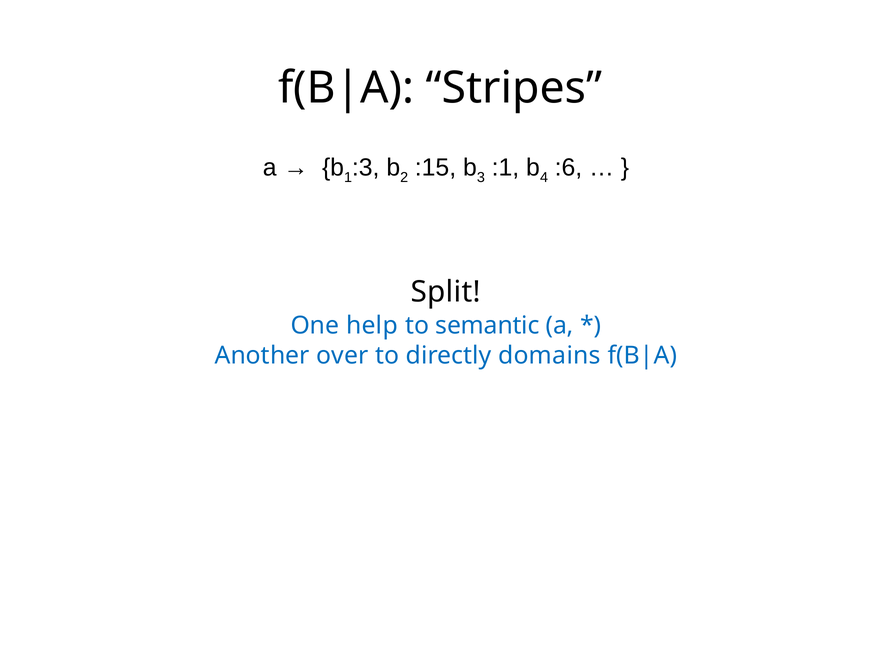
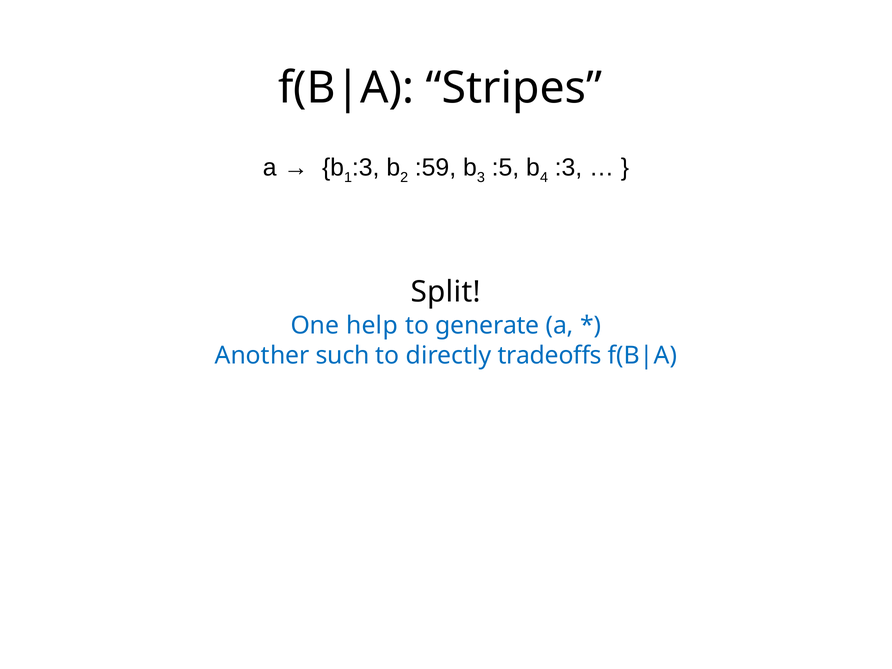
:15: :15 -> :59
:1: :1 -> :5
:6 at (568, 168): :6 -> :3
semantic: semantic -> generate
over: over -> such
domains: domains -> tradeoffs
